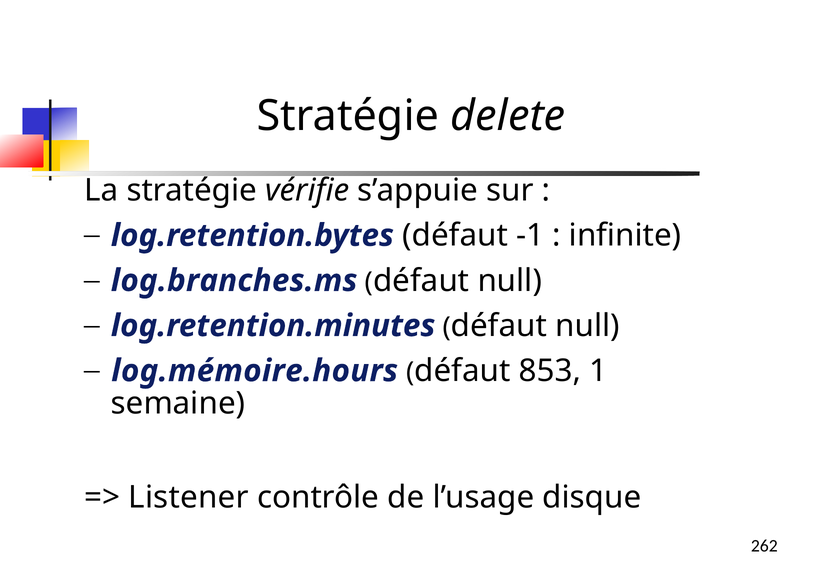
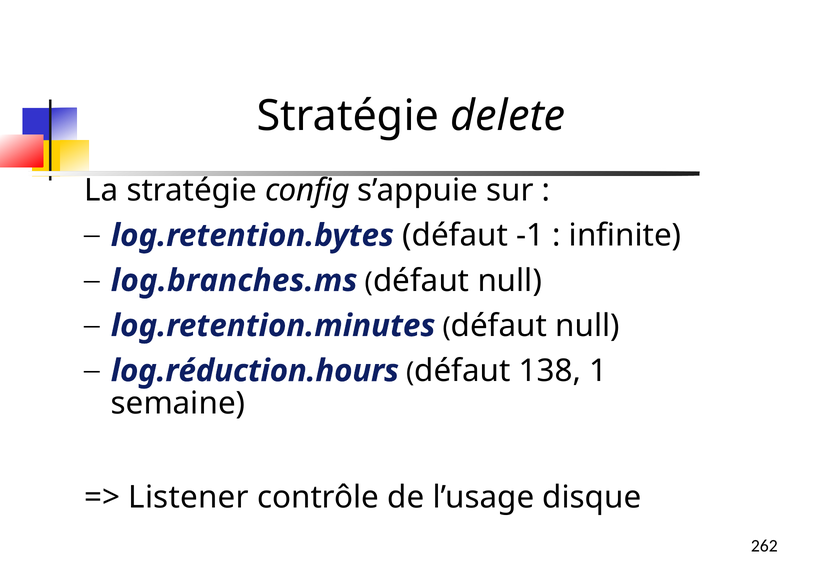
vérifie: vérifie -> config
log.mémoire.hours: log.mémoire.hours -> log.réduction.hours
853: 853 -> 138
